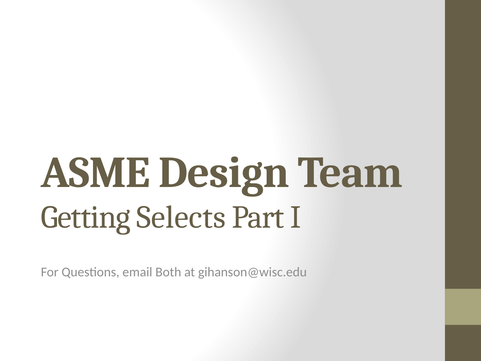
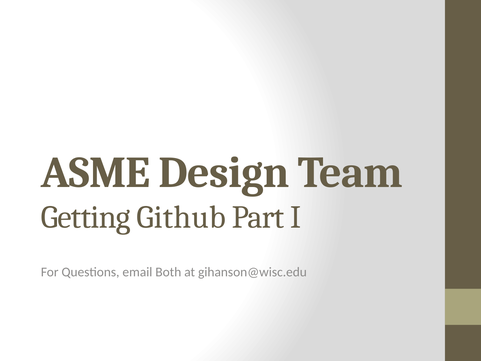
Selects: Selects -> Github
